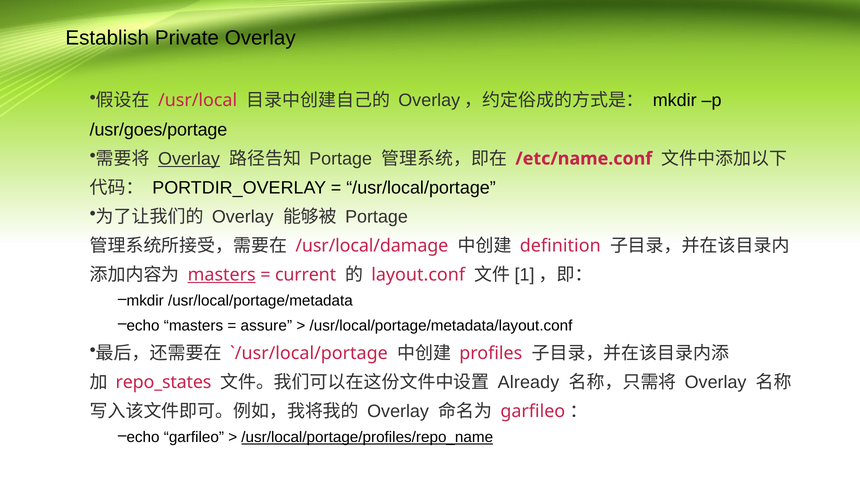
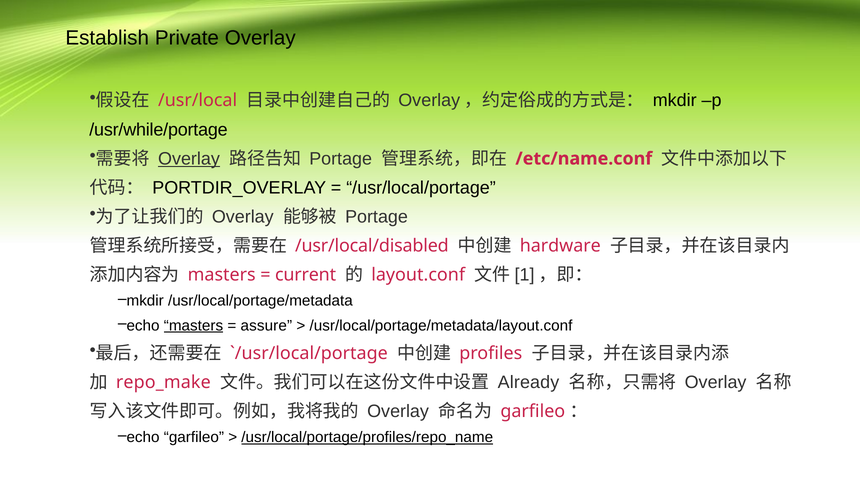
/usr/goes/portage: /usr/goes/portage -> /usr/while/portage
/usr/local/damage: /usr/local/damage -> /usr/local/disabled
definition: definition -> hardware
masters at (222, 275) underline: present -> none
masters at (193, 325) underline: none -> present
repo_states: repo_states -> repo_make
